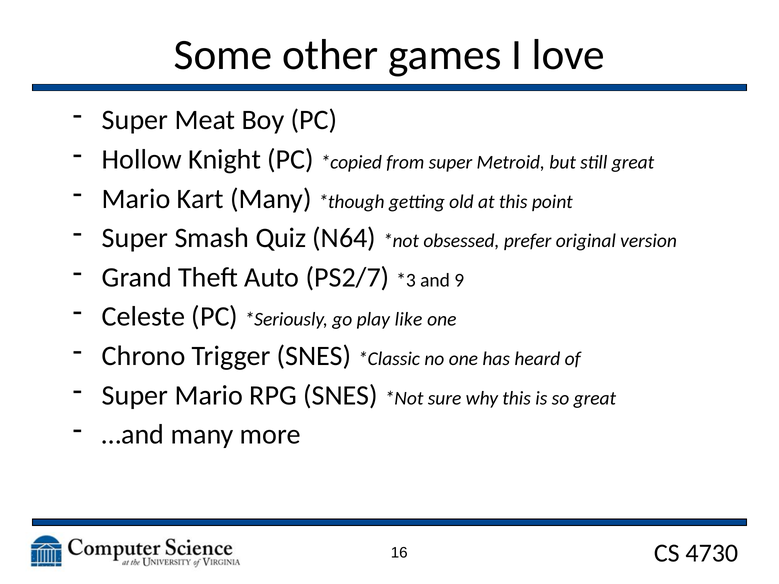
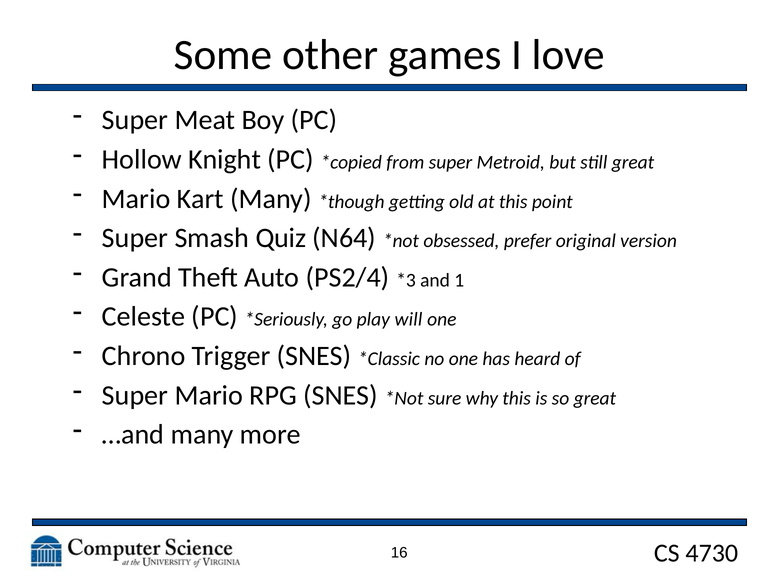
PS2/7: PS2/7 -> PS2/4
9: 9 -> 1
like: like -> will
